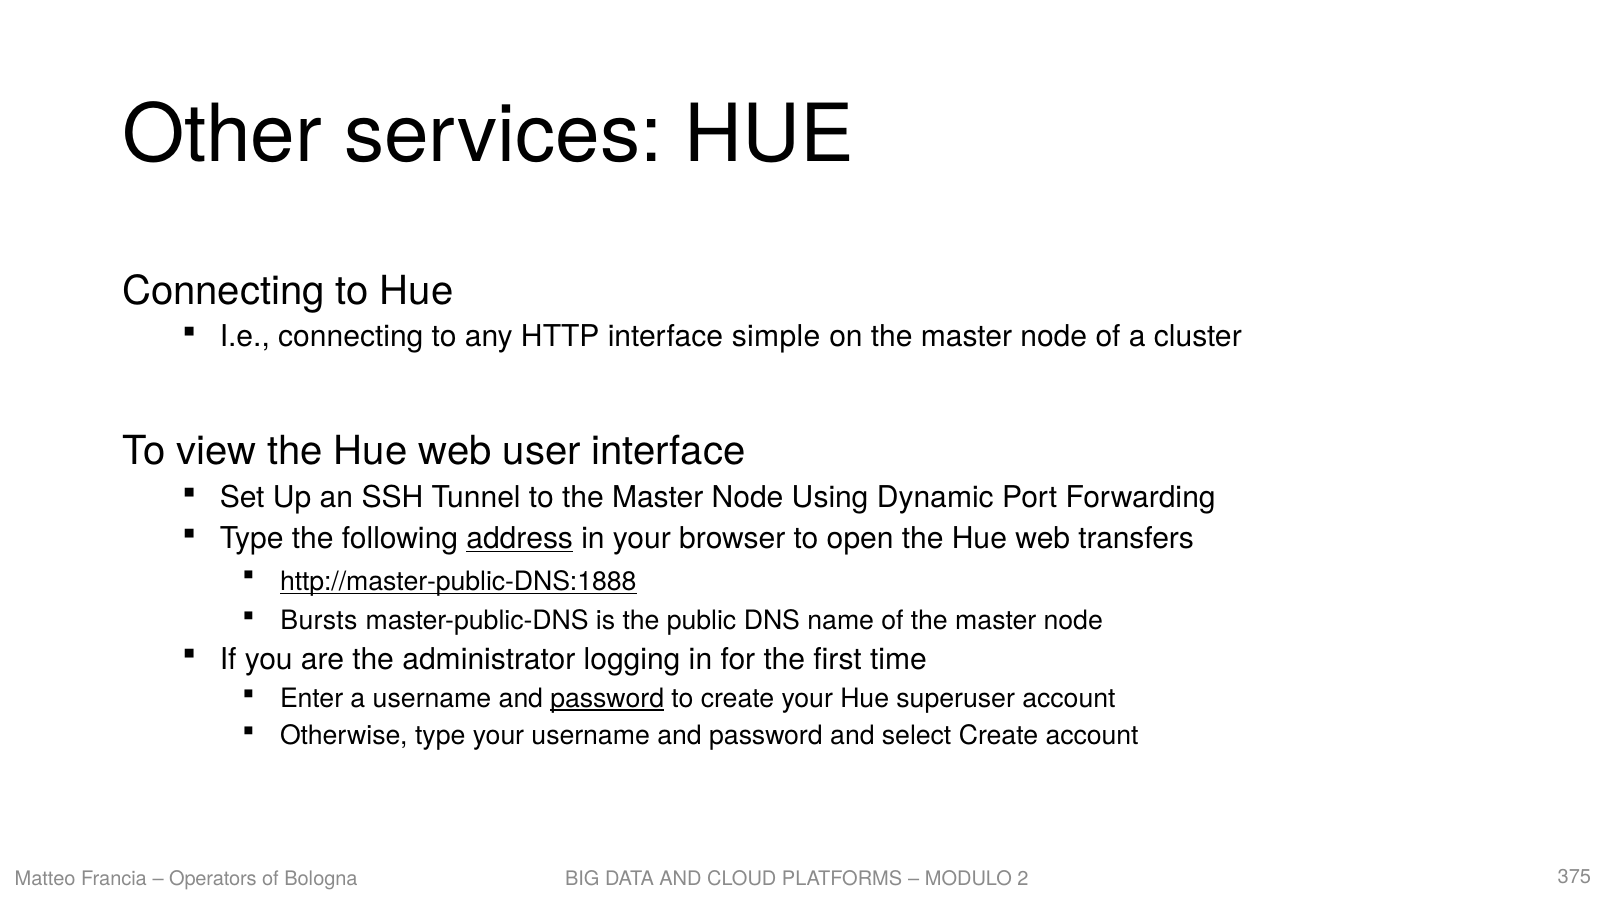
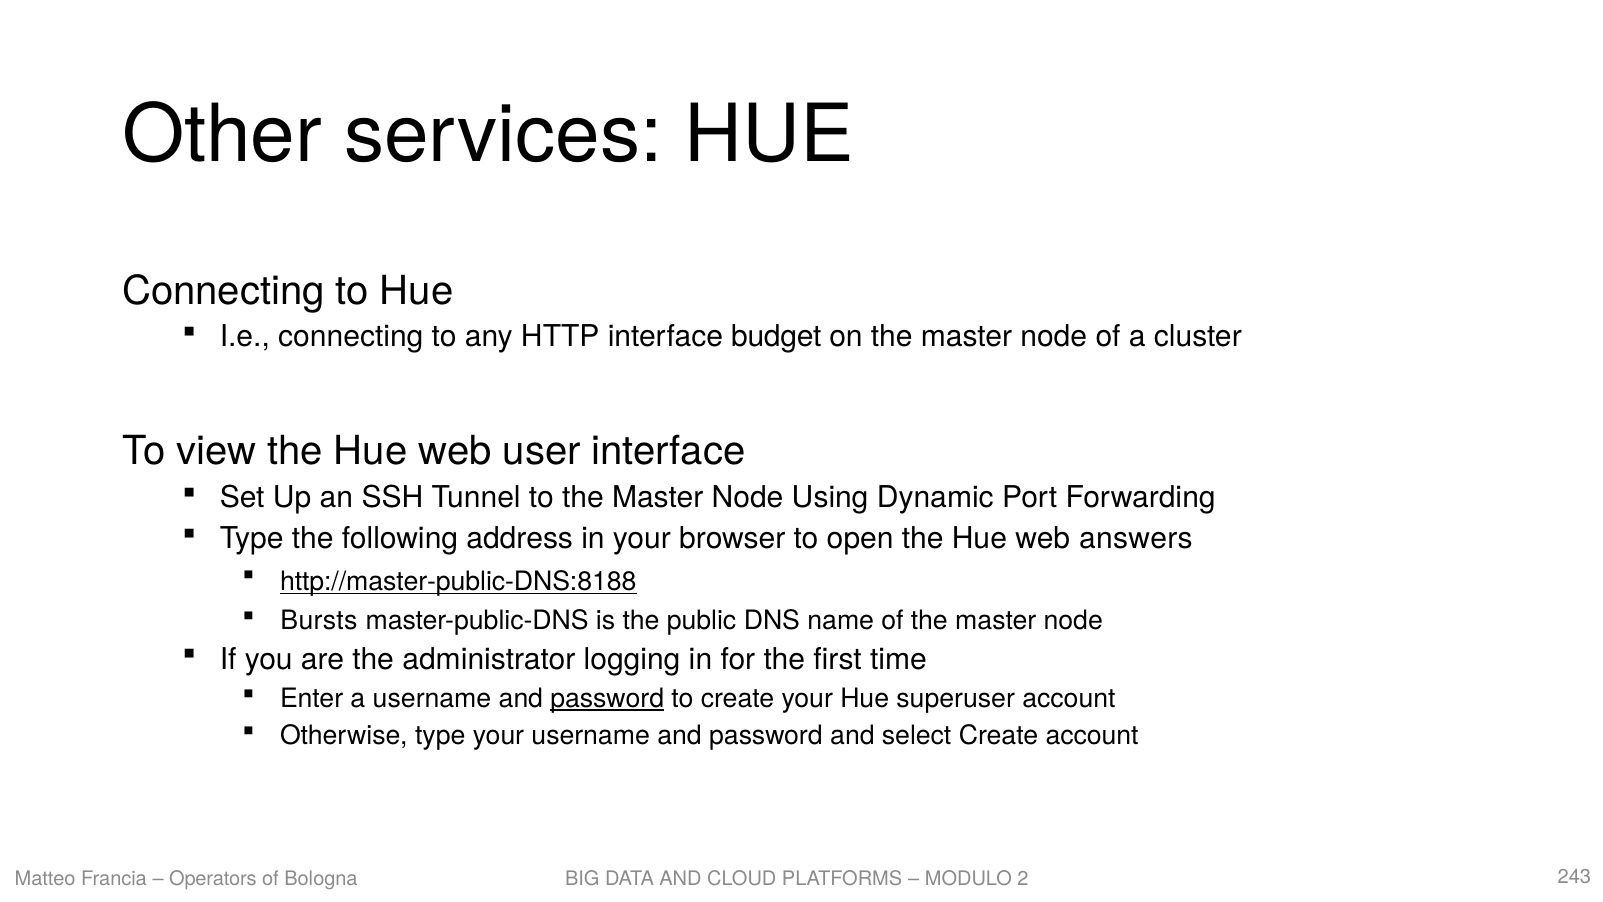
simple: simple -> budget
address underline: present -> none
transfers: transfers -> answers
http://master-public-DNS:1888: http://master-public-DNS:1888 -> http://master-public-DNS:8188
375: 375 -> 243
